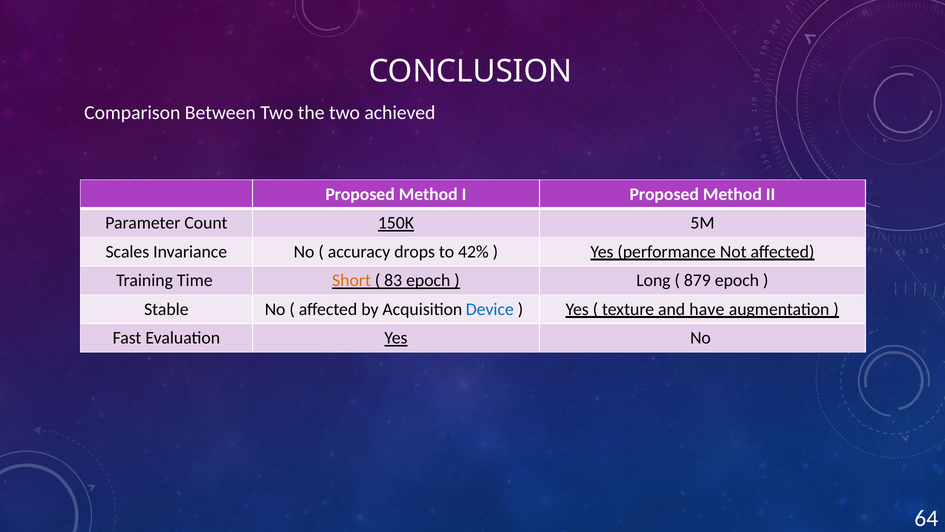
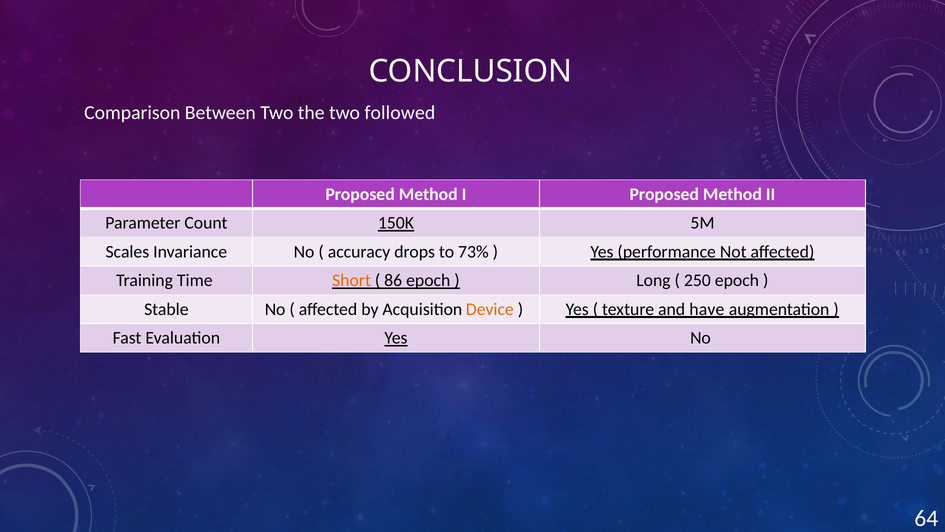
achieved: achieved -> followed
42%: 42% -> 73%
83: 83 -> 86
879: 879 -> 250
Device colour: blue -> orange
